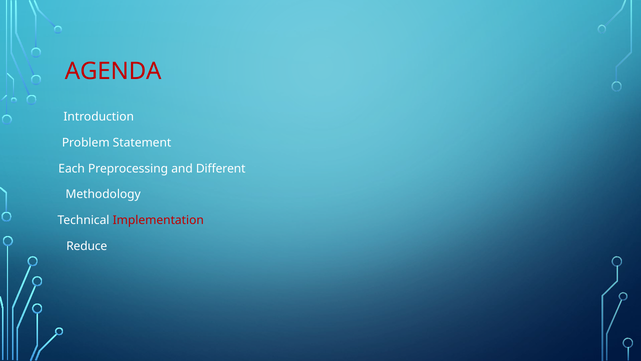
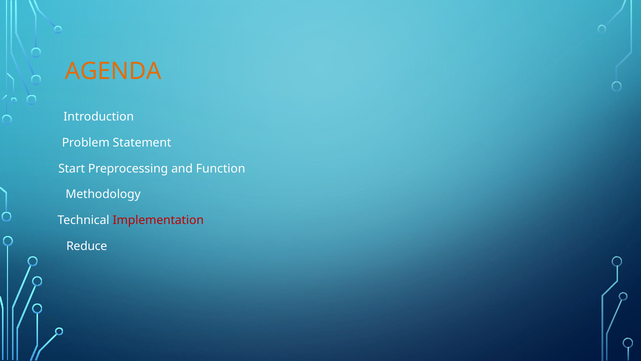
AGENDA colour: red -> orange
Each: Each -> Start
Different: Different -> Function
